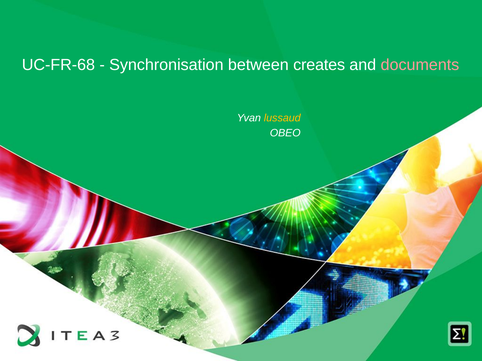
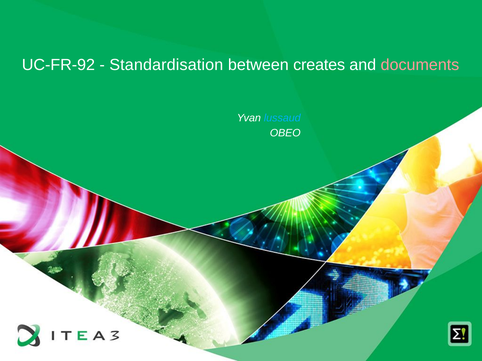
UC-FR-68: UC-FR-68 -> UC-FR-92
Synchronisation: Synchronisation -> Standardisation
lussaud colour: yellow -> light blue
